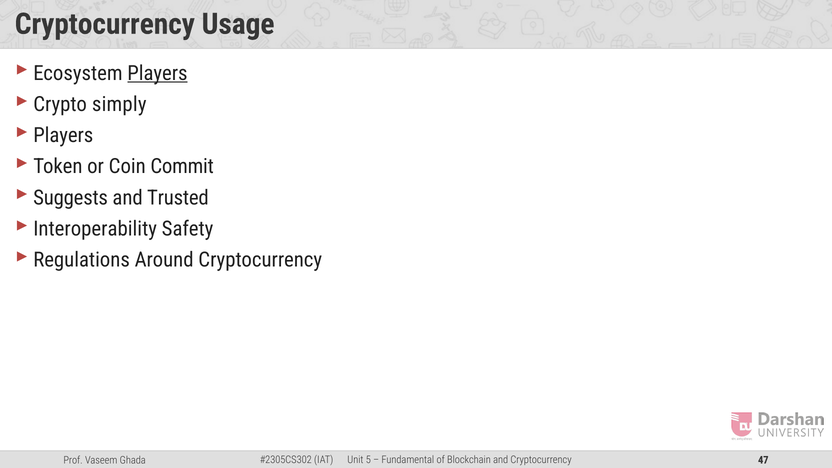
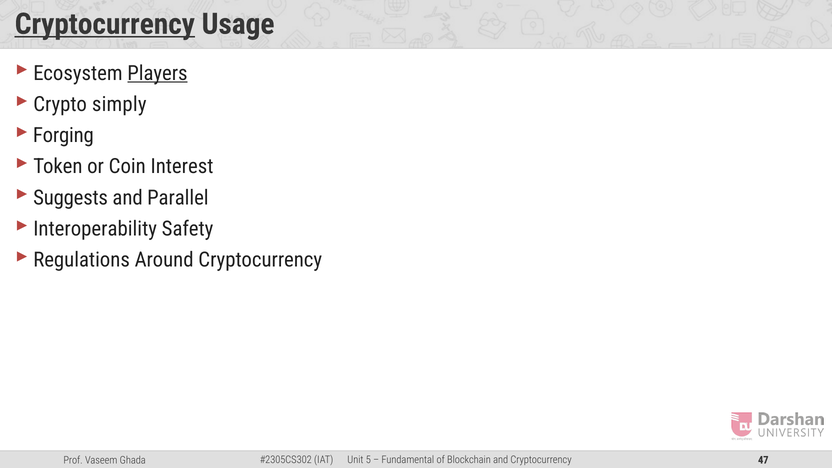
Cryptocurrency at (105, 24) underline: none -> present
Players at (63, 135): Players -> Forging
Commit: Commit -> Interest
Trusted: Trusted -> Parallel
